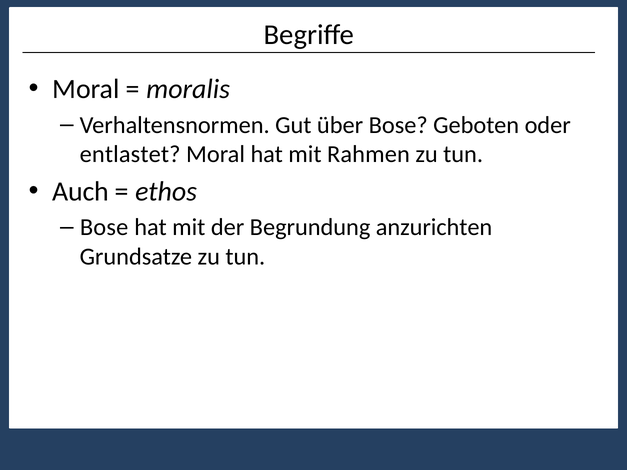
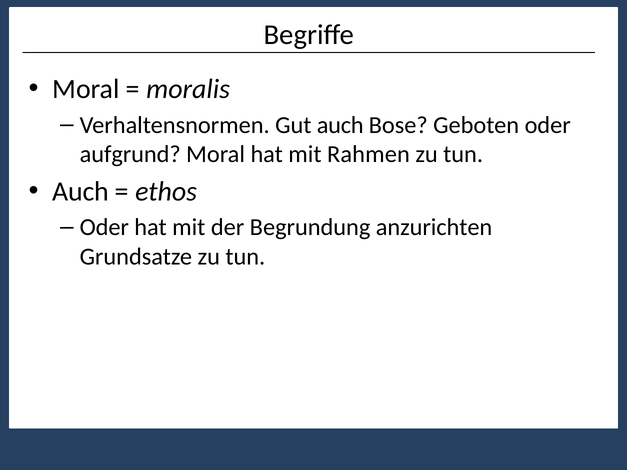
Gut über: über -> auch
entlastet: entlastet -> aufgrund
Bose at (104, 228): Bose -> Oder
